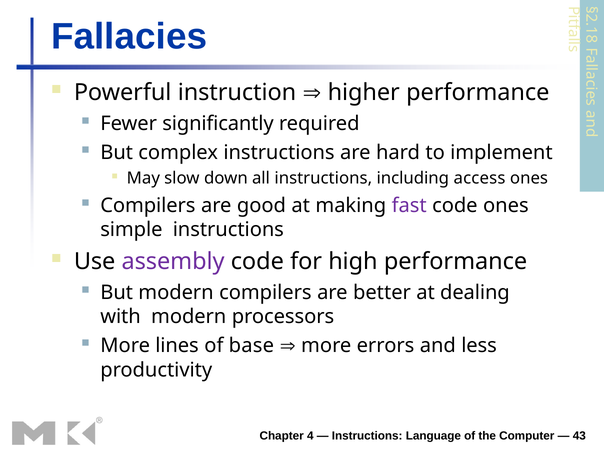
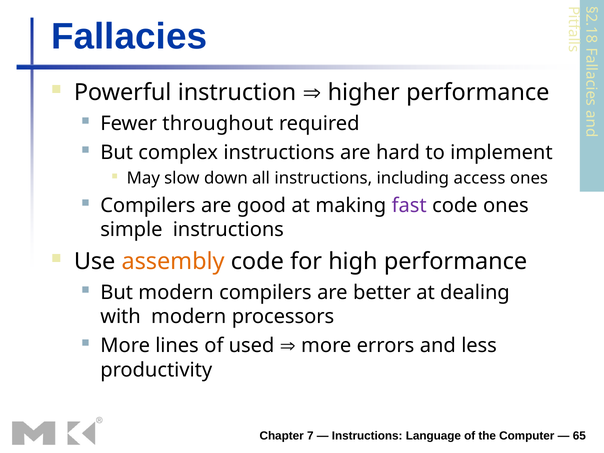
significantly: significantly -> throughout
assembly colour: purple -> orange
base: base -> used
4: 4 -> 7
43: 43 -> 65
